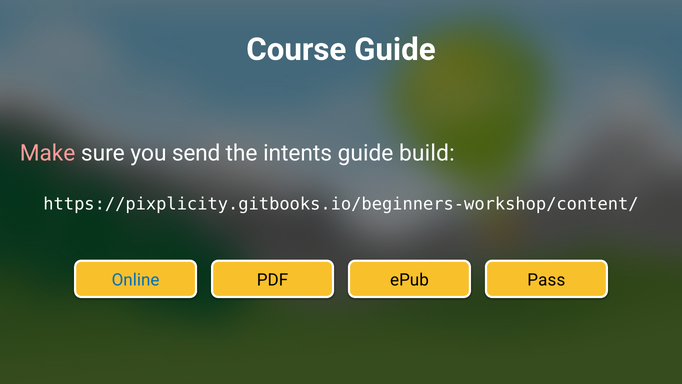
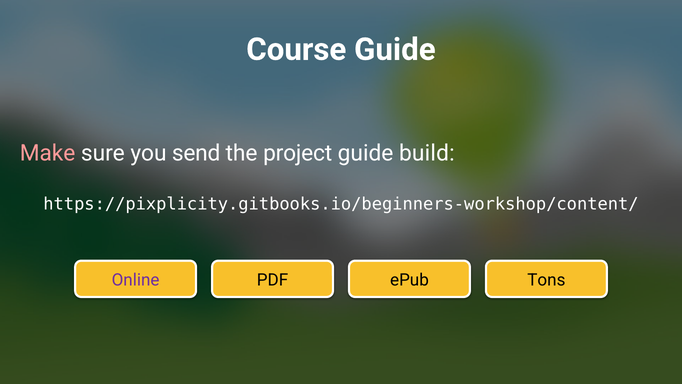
intents: intents -> project
Online colour: blue -> purple
Pass: Pass -> Tons
